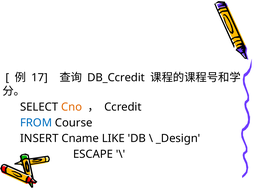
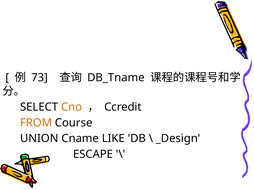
17: 17 -> 73
DB_Ccredit: DB_Ccredit -> DB_Tname
FROM colour: blue -> orange
INSERT: INSERT -> UNION
